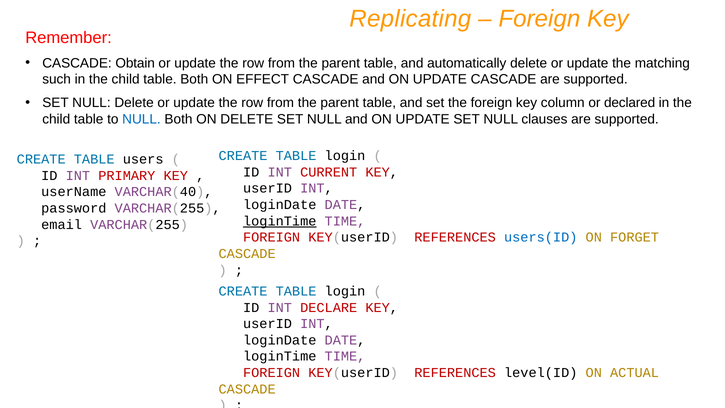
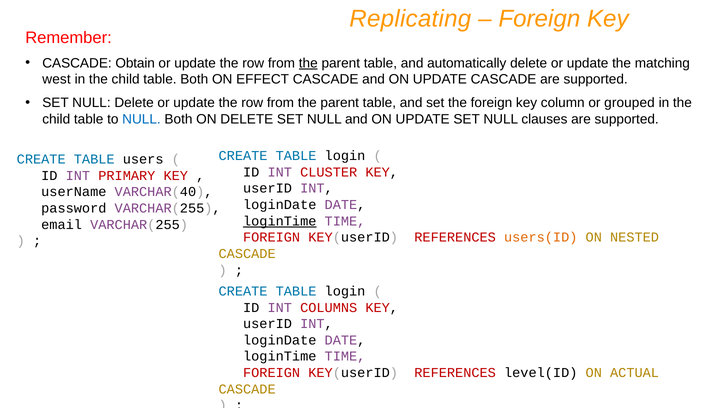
the at (308, 63) underline: none -> present
such: such -> west
declared: declared -> grouped
CURRENT: CURRENT -> CLUSTER
users(ID colour: blue -> orange
FORGET: FORGET -> NESTED
DECLARE: DECLARE -> COLUMNS
